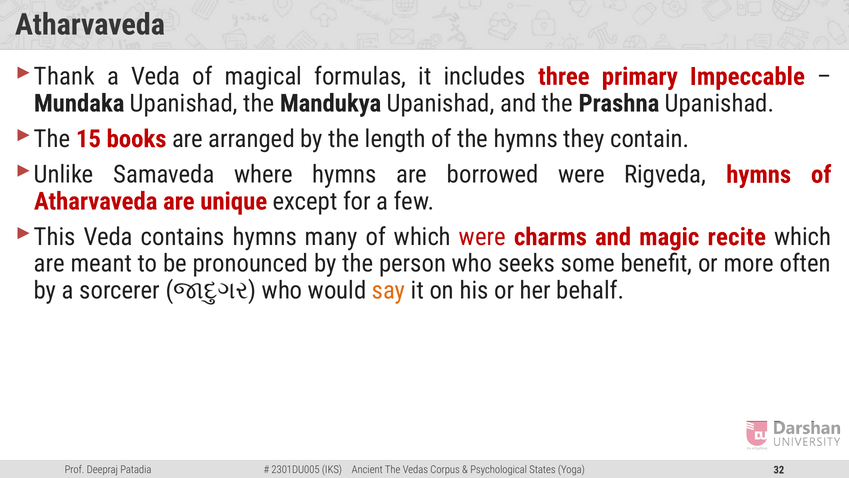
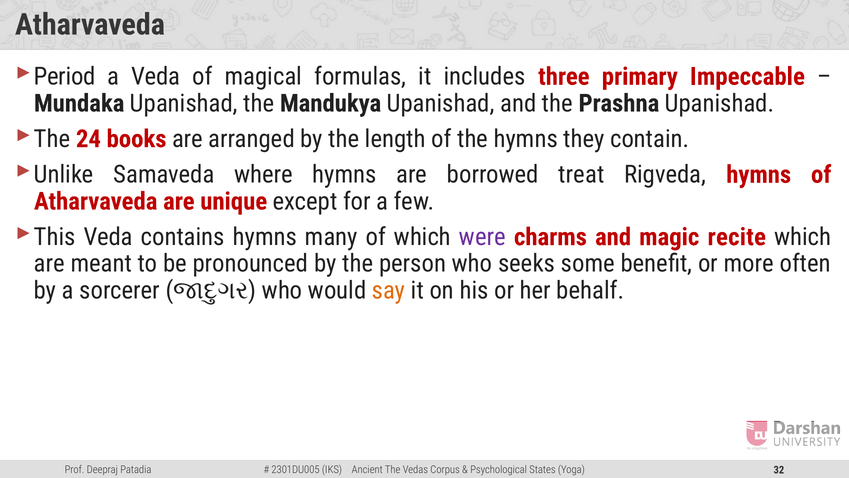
Thank: Thank -> Period
15: 15 -> 24
borrowed were: were -> treat
were at (482, 237) colour: red -> purple
